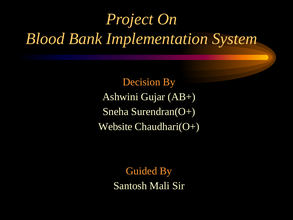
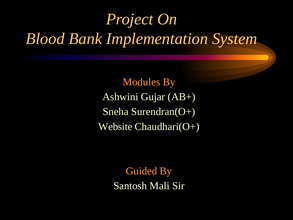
Decision: Decision -> Modules
